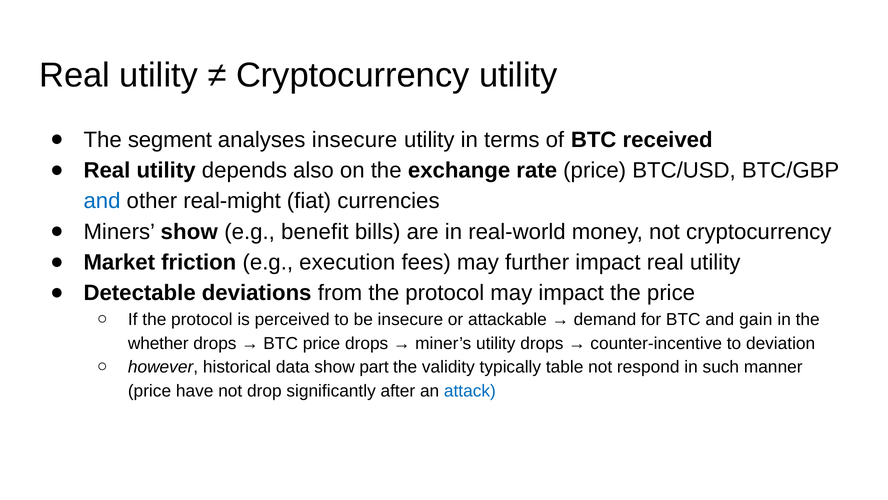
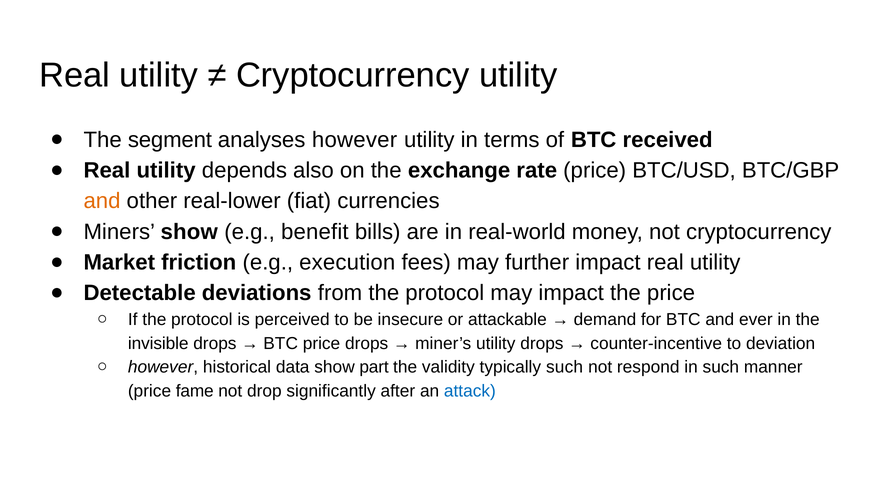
analyses insecure: insecure -> however
and at (102, 201) colour: blue -> orange
real-might: real-might -> real-lower
gain: gain -> ever
whether: whether -> invisible
typically table: table -> such
have: have -> fame
